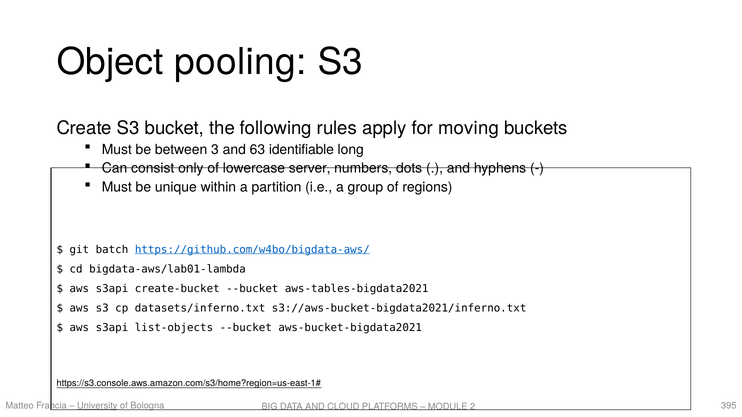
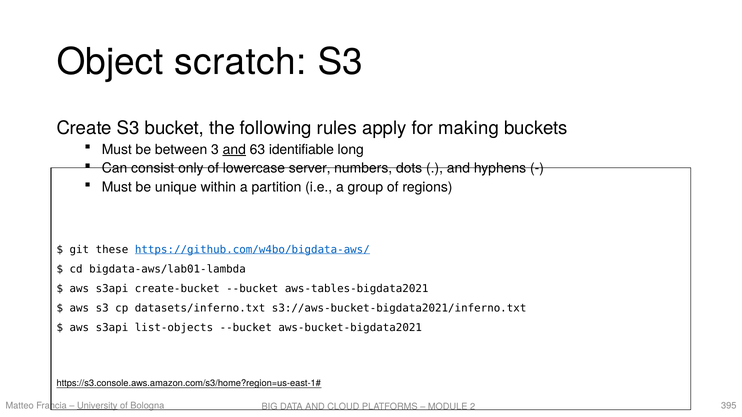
pooling: pooling -> scratch
moving: moving -> making
and at (234, 150) underline: none -> present
batch: batch -> these
